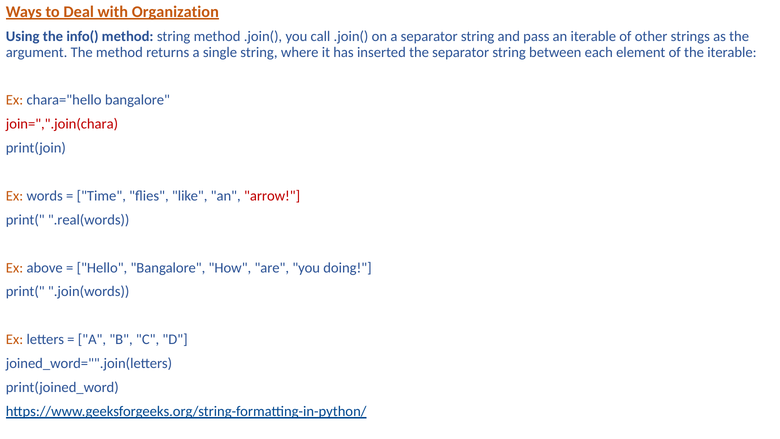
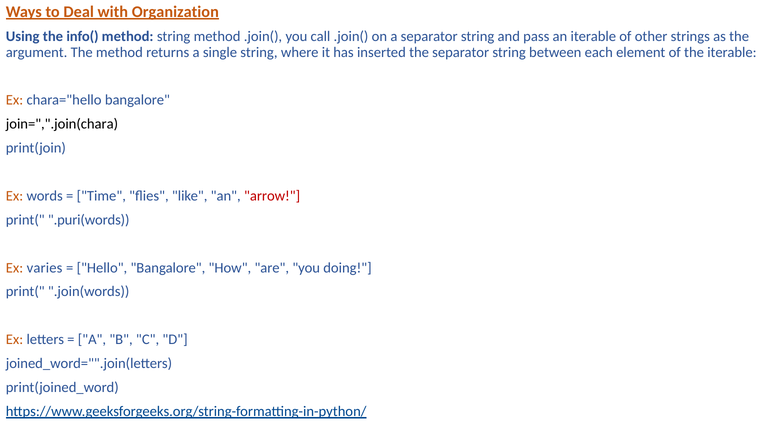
join=",".join(chara colour: red -> black
.real(words: .real(words -> .puri(words
above: above -> varies
